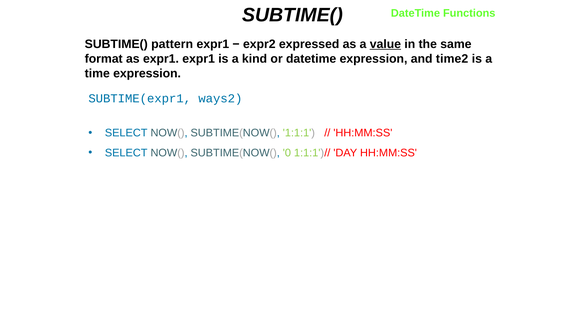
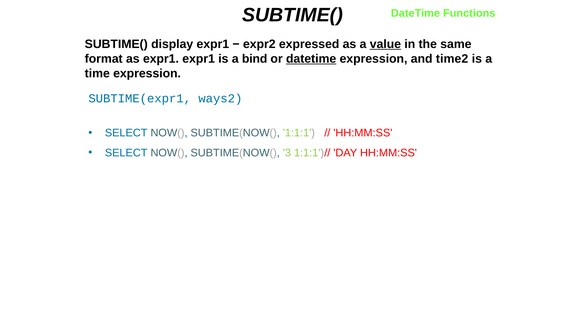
pattern: pattern -> display
kind: kind -> bind
datetime at (311, 59) underline: none -> present
0: 0 -> 3
